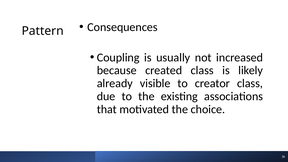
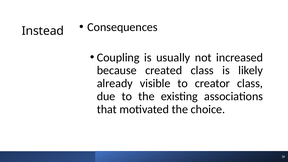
Pattern: Pattern -> Instead
